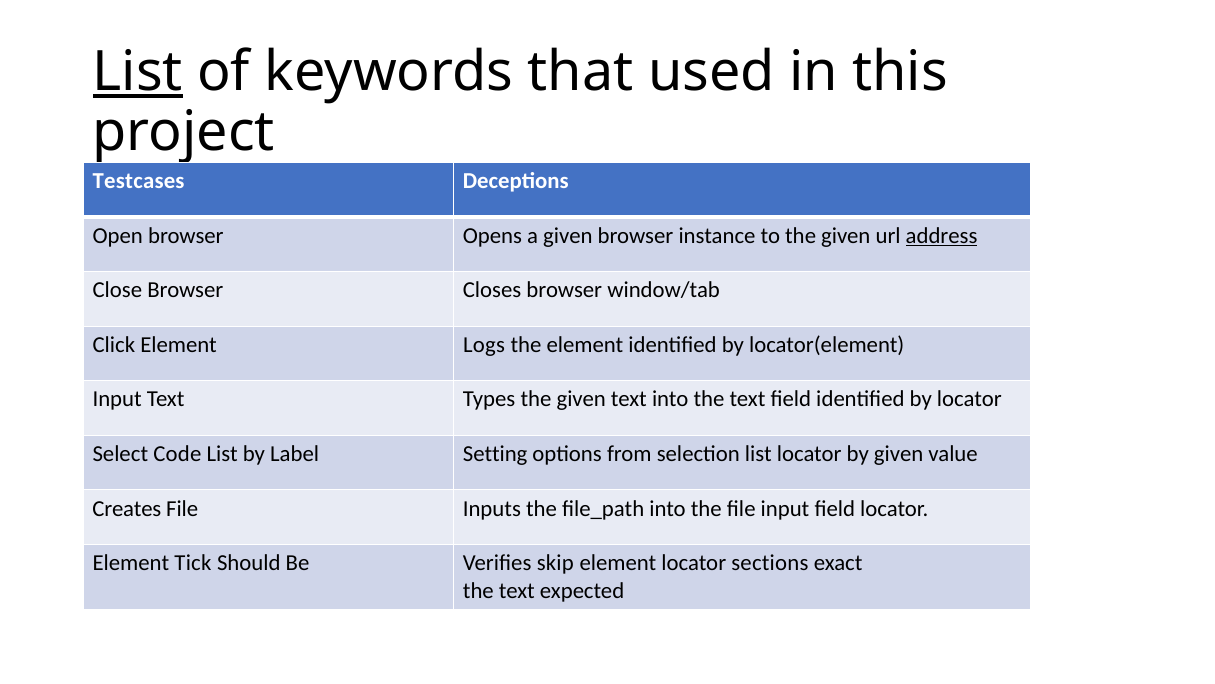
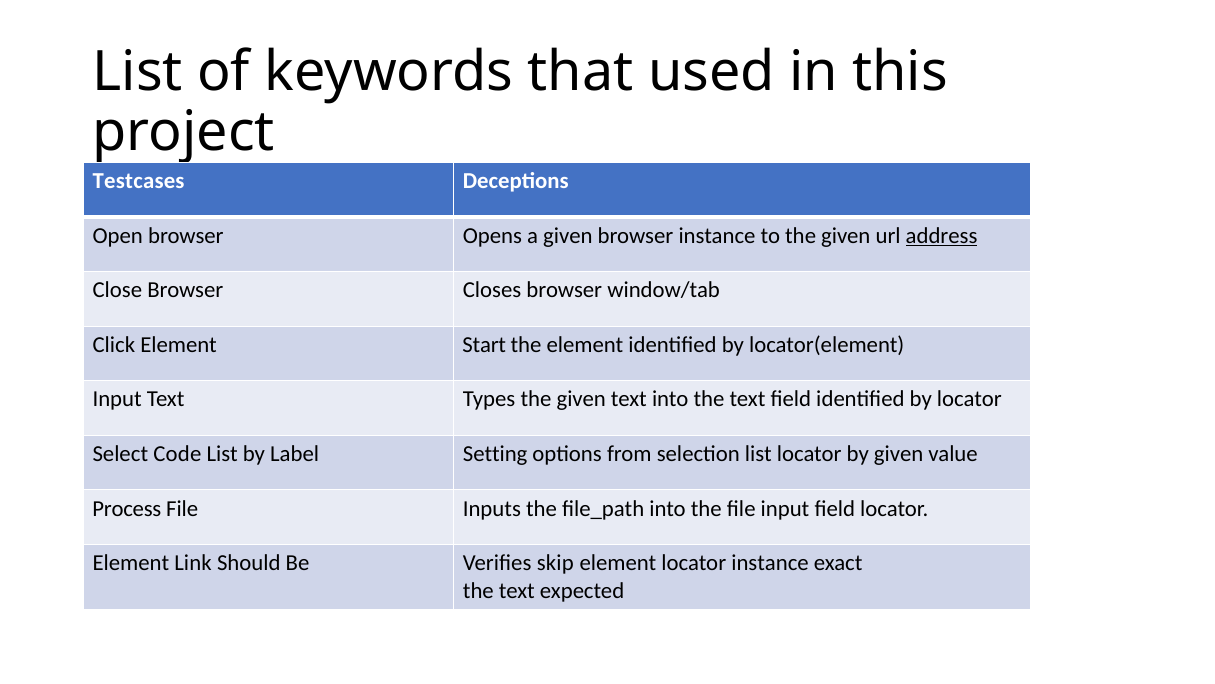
List at (138, 72) underline: present -> none
Logs: Logs -> Start
Creates: Creates -> Process
Tick: Tick -> Link
locator sections: sections -> instance
